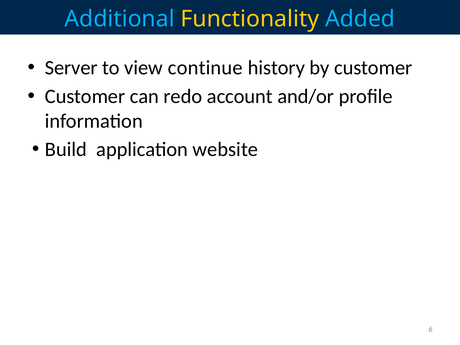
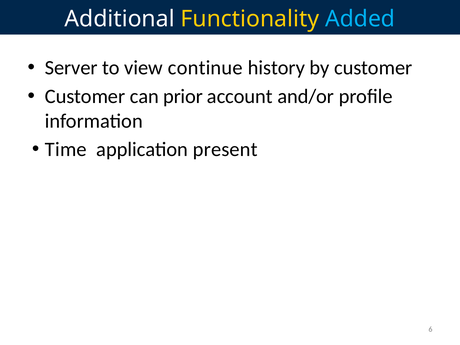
Additional colour: light blue -> white
redo: redo -> prior
Build: Build -> Time
website: website -> present
